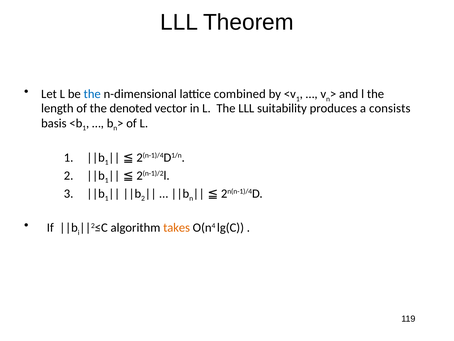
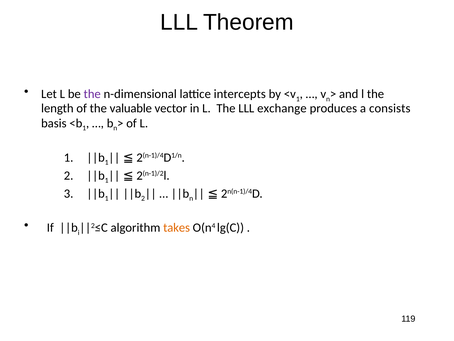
the at (92, 94) colour: blue -> purple
combined: combined -> intercepts
denoted: denoted -> valuable
suitability: suitability -> exchange
